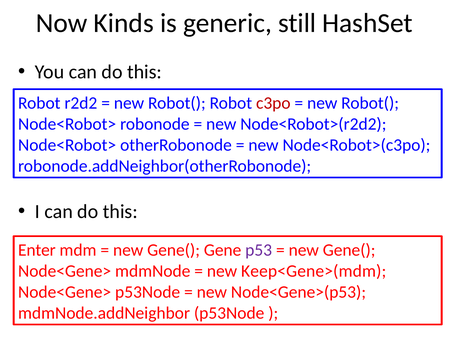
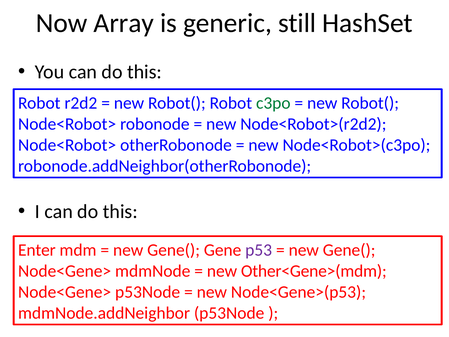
Kinds: Kinds -> Array
c3po colour: red -> green
Keep<Gene>(mdm: Keep<Gene>(mdm -> Other<Gene>(mdm
